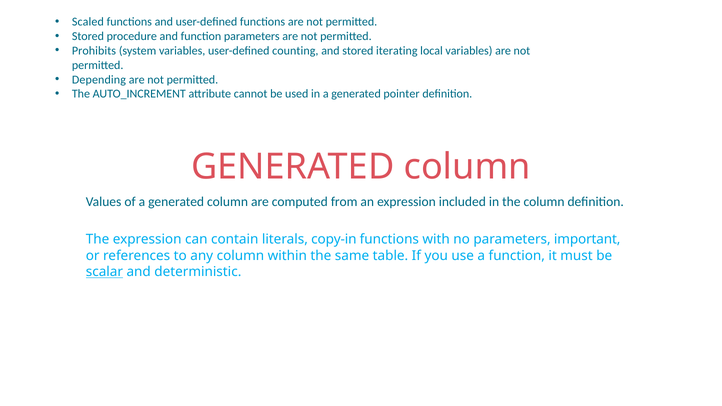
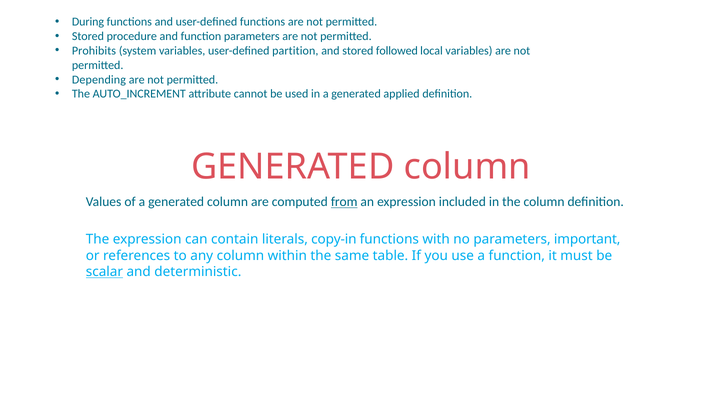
Scaled: Scaled -> During
counting: counting -> partition
iterating: iterating -> followed
pointer: pointer -> applied
from underline: none -> present
